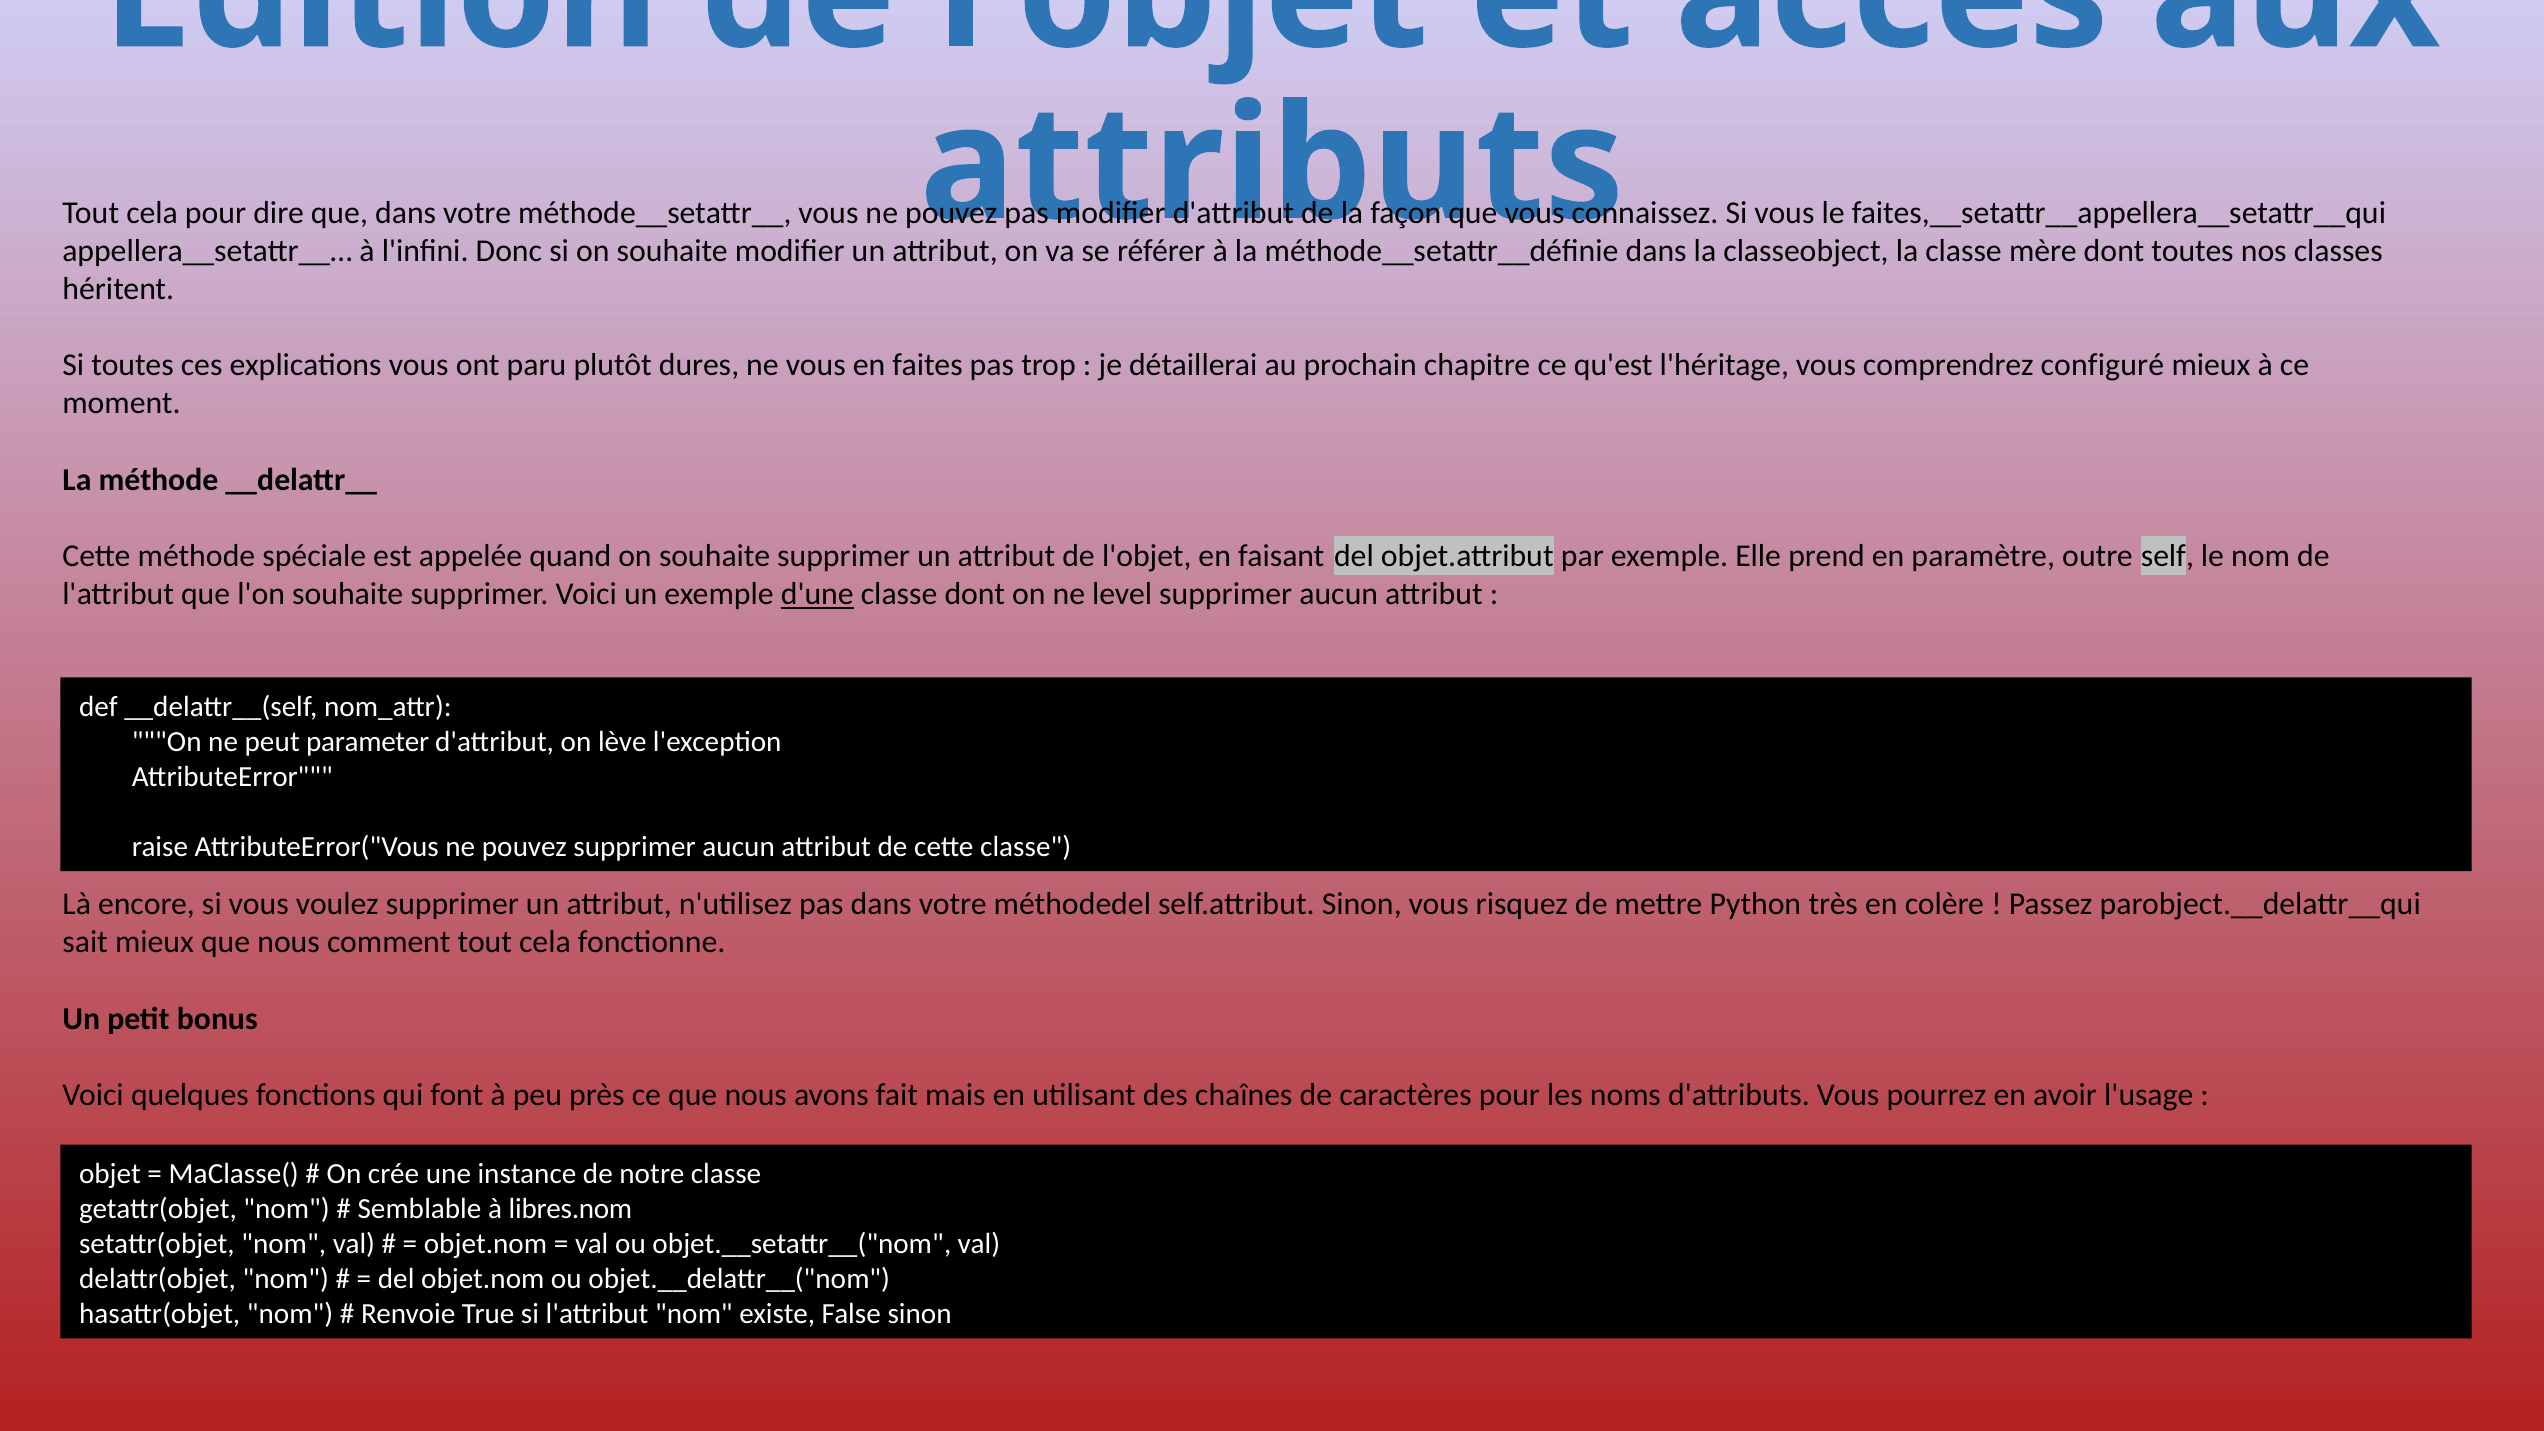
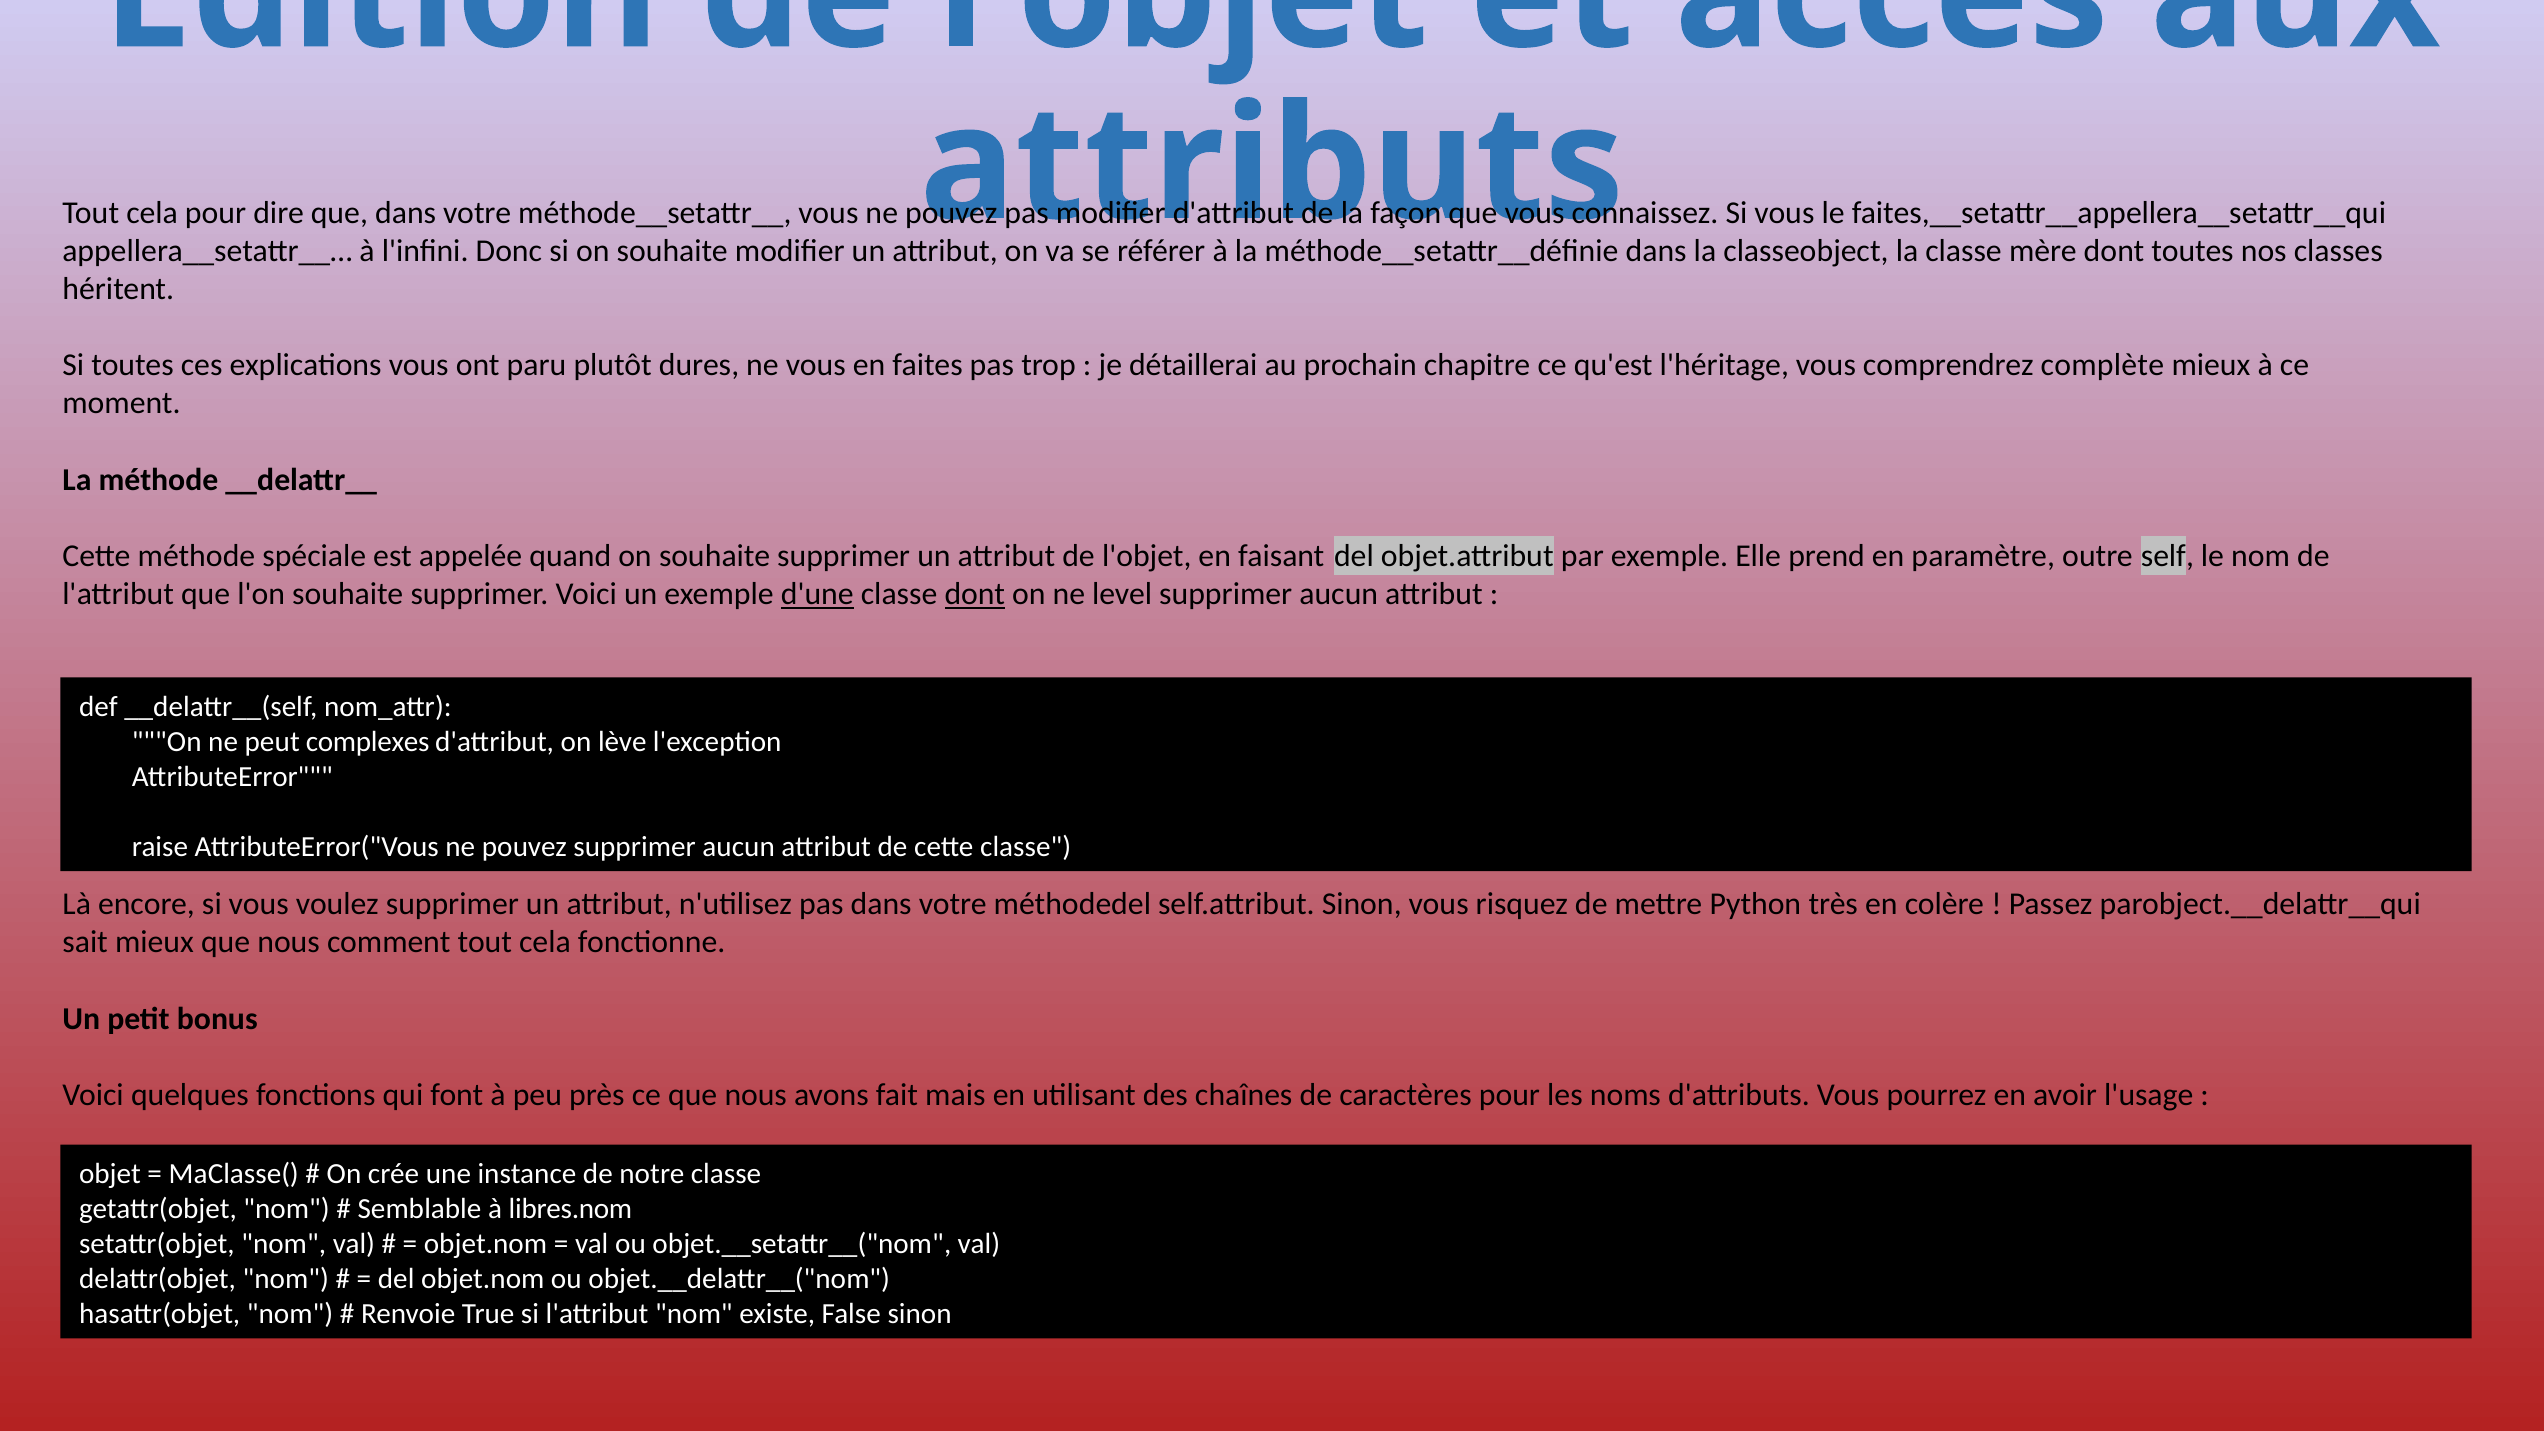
configuré: configuré -> complète
dont at (975, 594) underline: none -> present
parameter: parameter -> complexes
